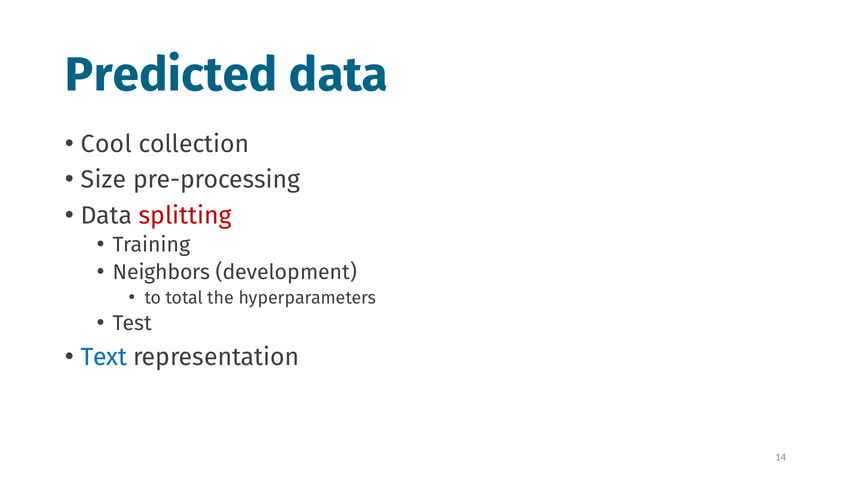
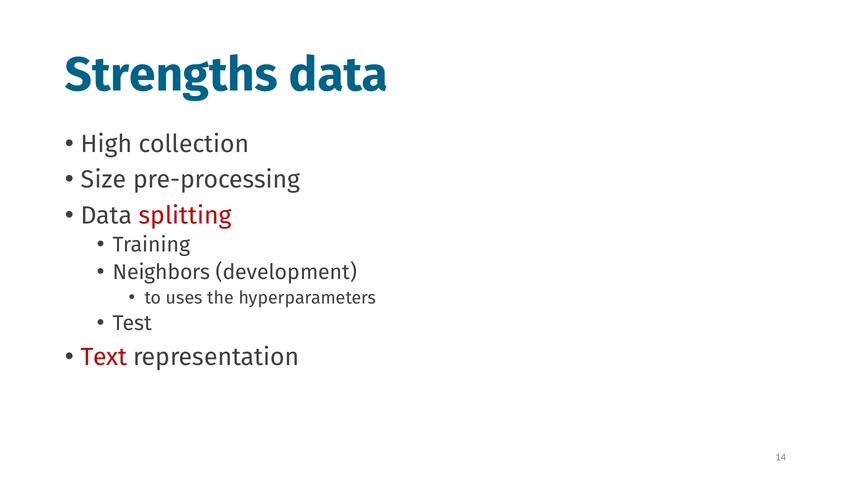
Predicted: Predicted -> Strengths
Cool: Cool -> High
total: total -> uses
Text colour: blue -> red
